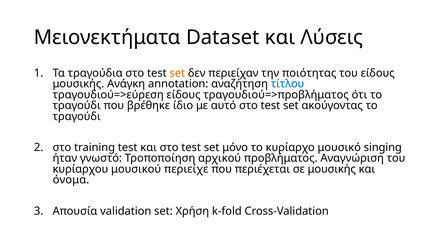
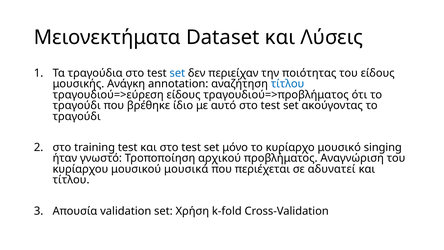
set at (177, 73) colour: orange -> blue
περιείχε: περιείχε -> μουσικά
σε μουσικής: μουσικής -> αδυνατεί
όνομα at (71, 180): όνομα -> τίτλου
